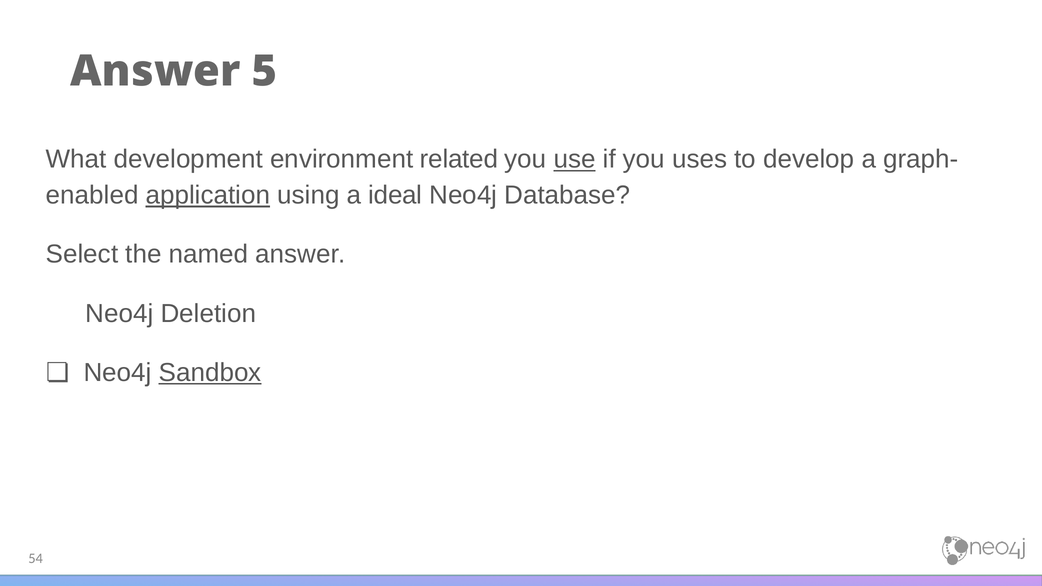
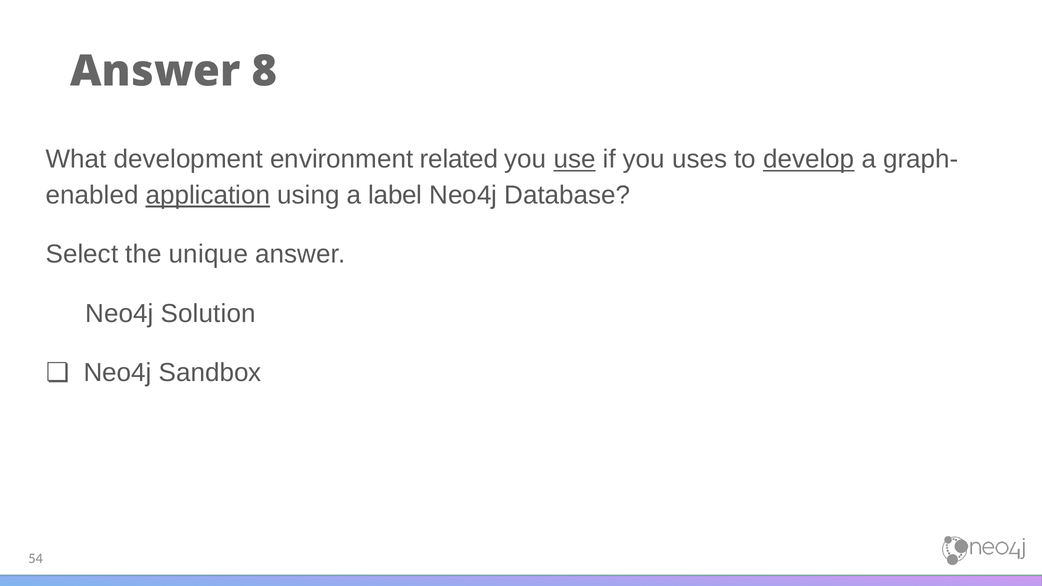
5: 5 -> 8
develop underline: none -> present
ideal: ideal -> label
named: named -> unique
Deletion: Deletion -> Solution
Sandbox underline: present -> none
